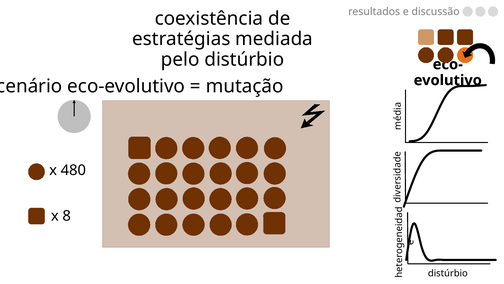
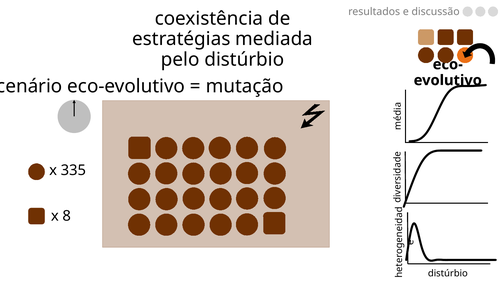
480: 480 -> 335
